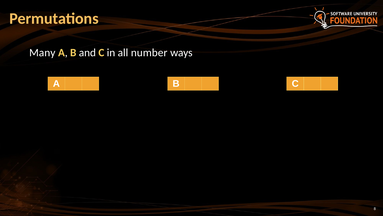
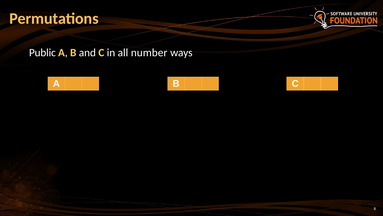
Many: Many -> Public
